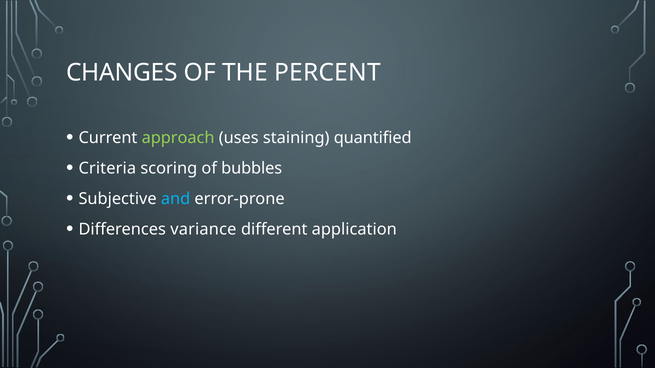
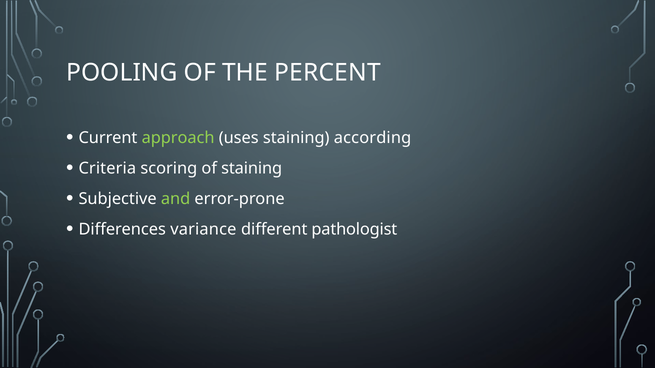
CHANGES: CHANGES -> POOLING
quantified: quantified -> according
of bubbles: bubbles -> staining
and colour: light blue -> light green
application: application -> pathologist
